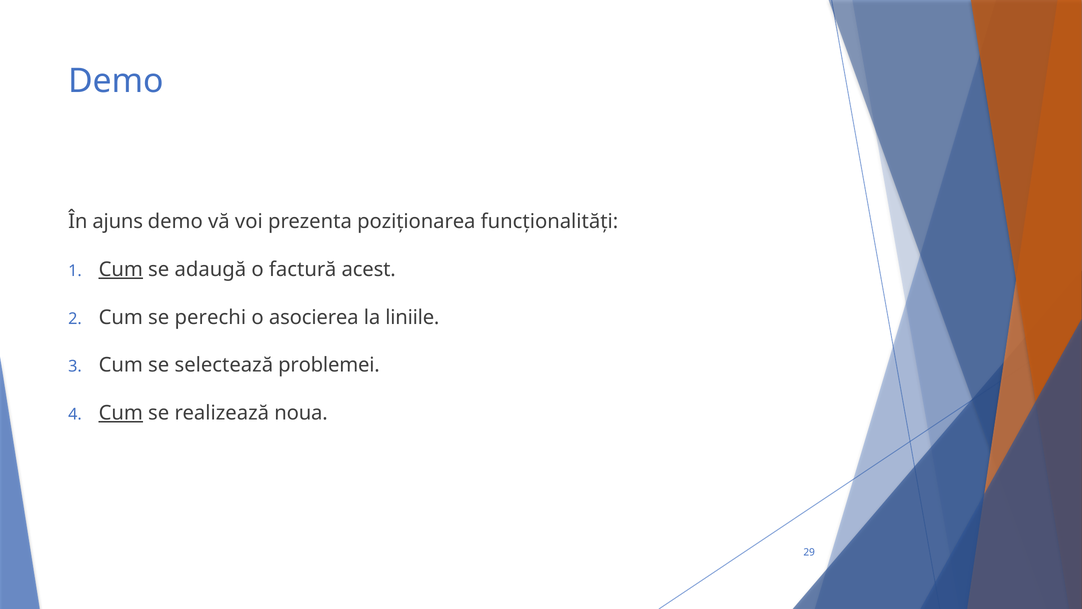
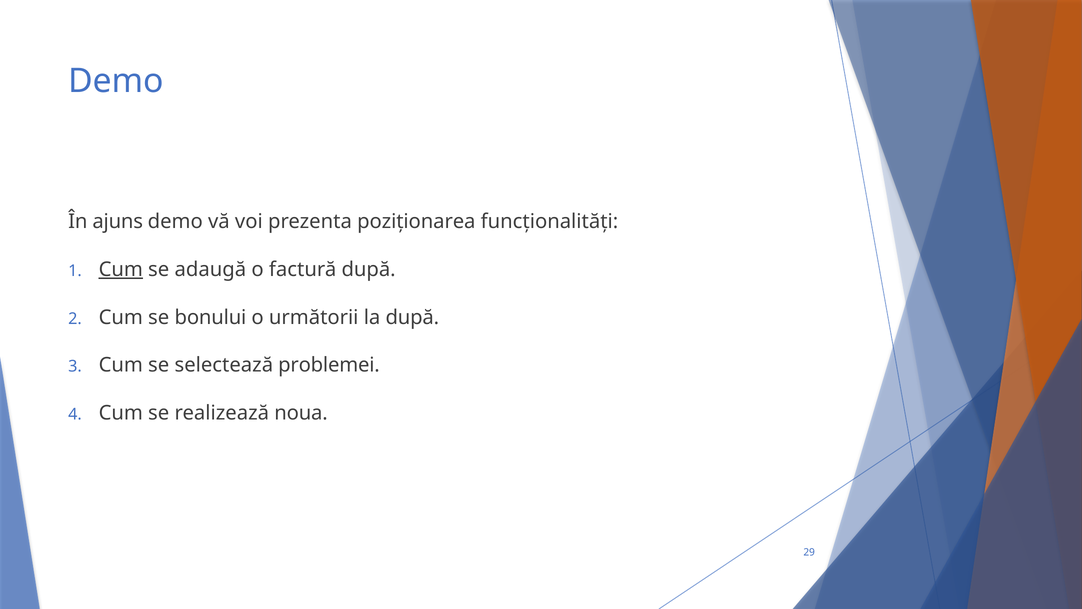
factură acest: acest -> după
perechi: perechi -> bonului
asocierea: asocierea -> următorii
la liniile: liniile -> după
Cum at (121, 413) underline: present -> none
